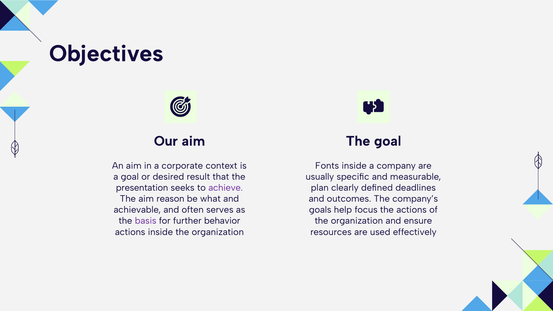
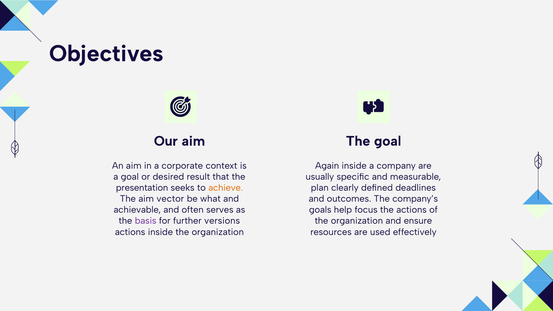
Fonts: Fonts -> Again
achieve colour: purple -> orange
reason: reason -> vector
behavior: behavior -> versions
